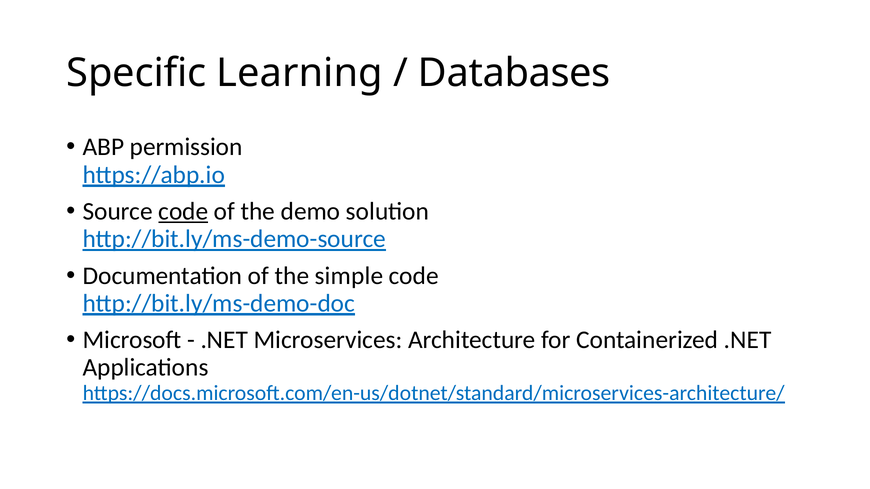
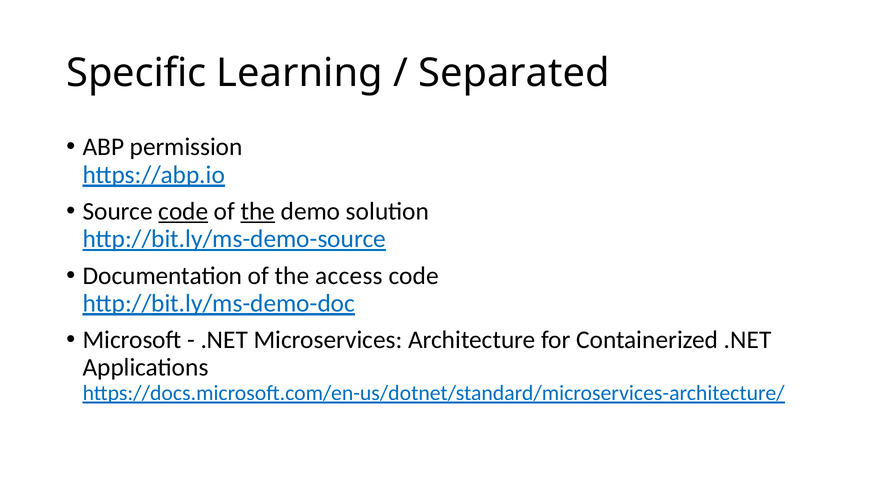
Databases: Databases -> Separated
the at (258, 211) underline: none -> present
simple: simple -> access
